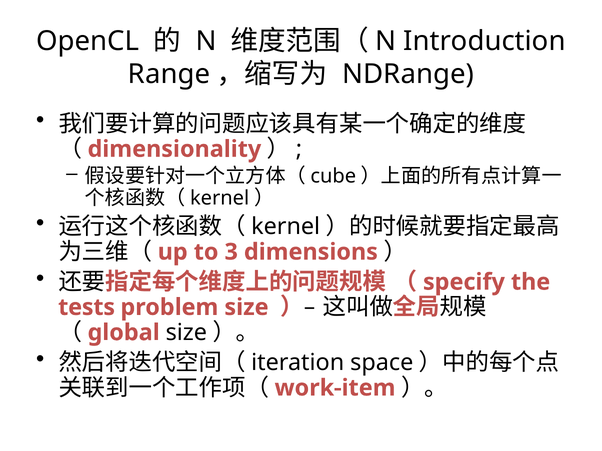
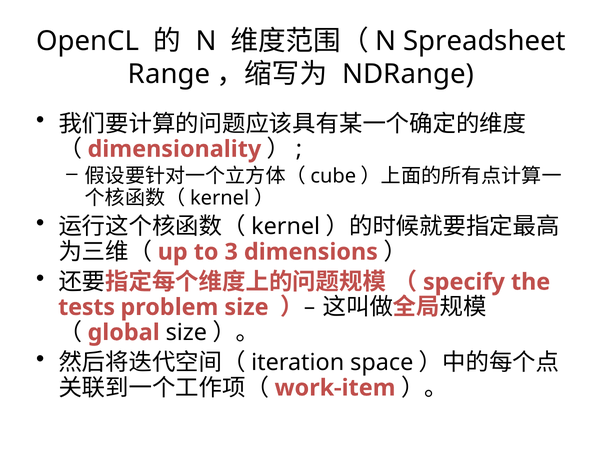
Introduction: Introduction -> Spreadsheet
